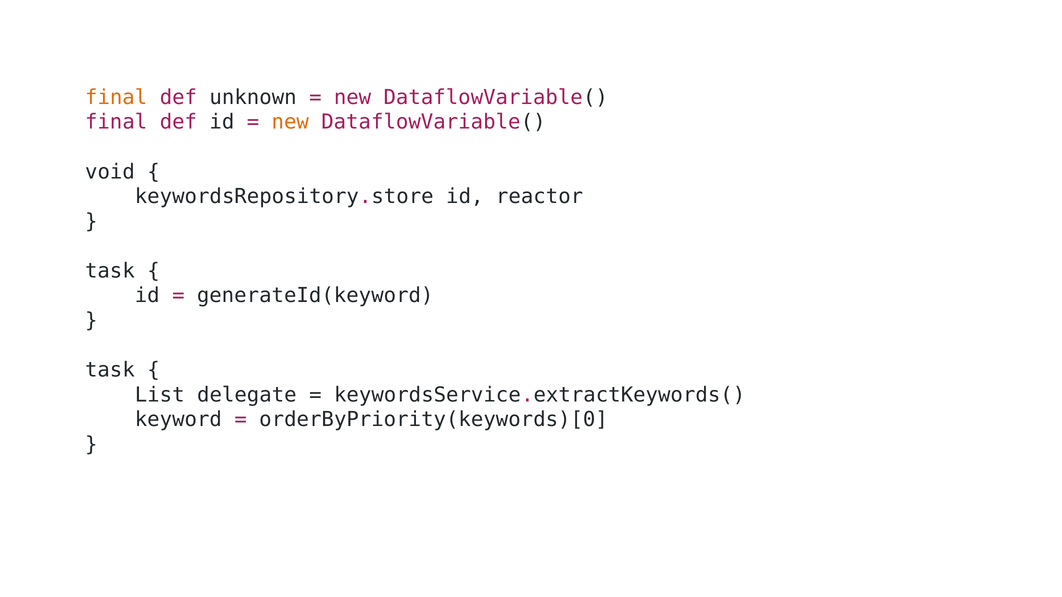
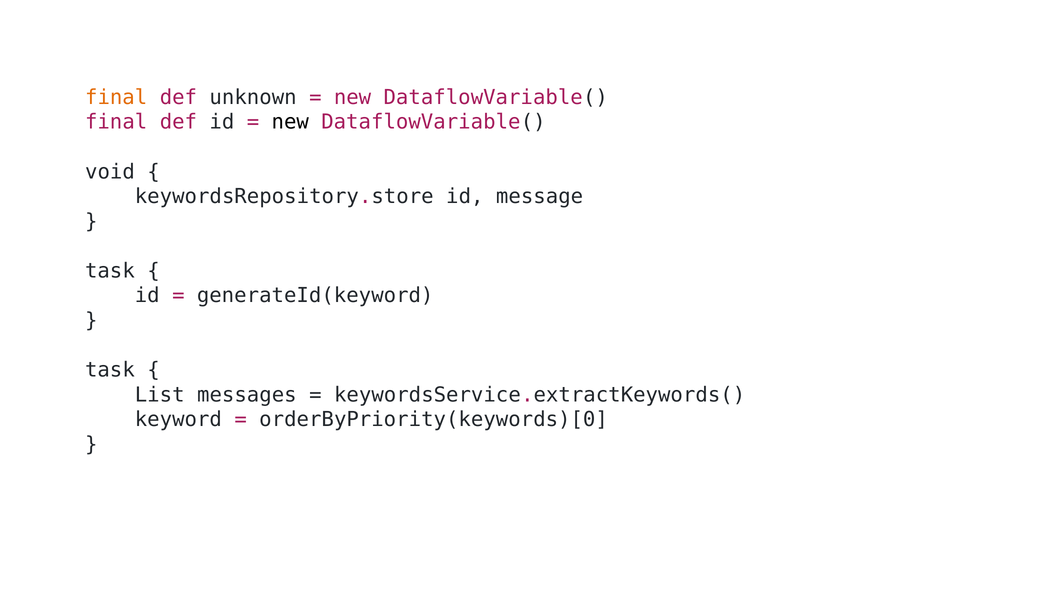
new at (290, 122) colour: orange -> black
reactor: reactor -> message
delegate: delegate -> messages
